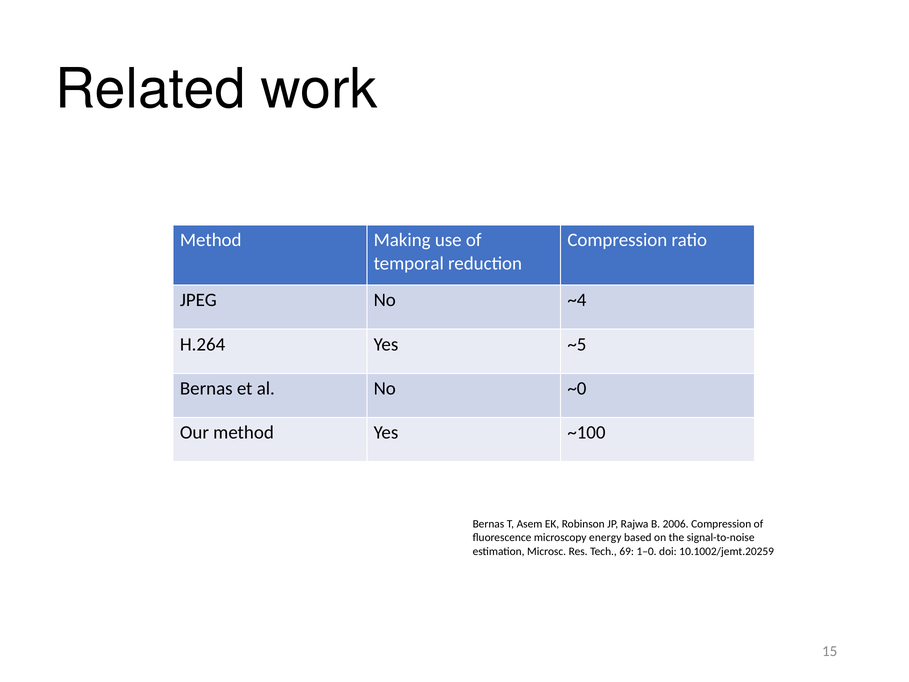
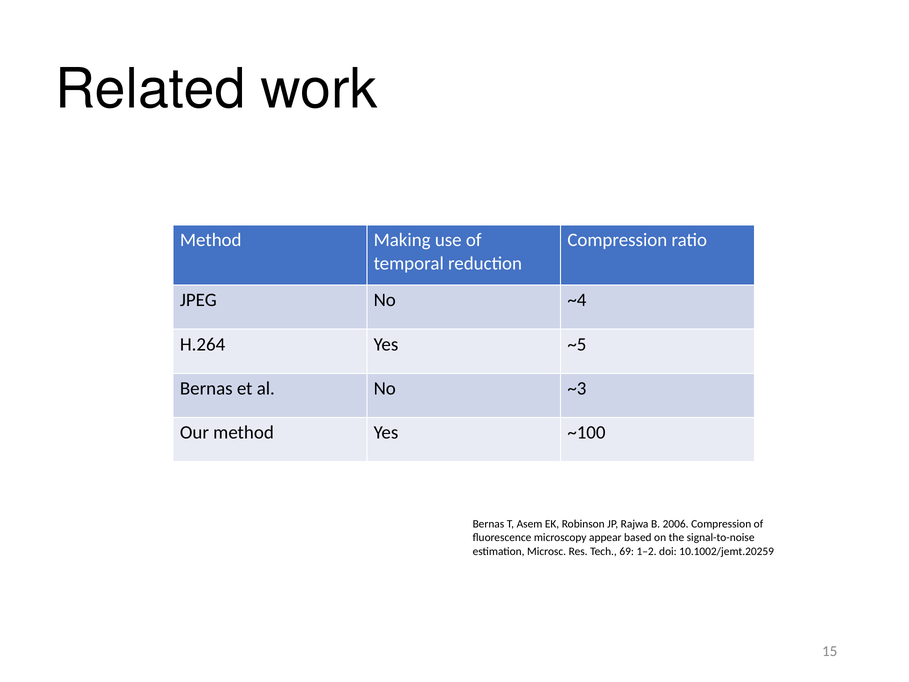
~0: ~0 -> ~3
energy: energy -> appear
1–0: 1–0 -> 1–2
